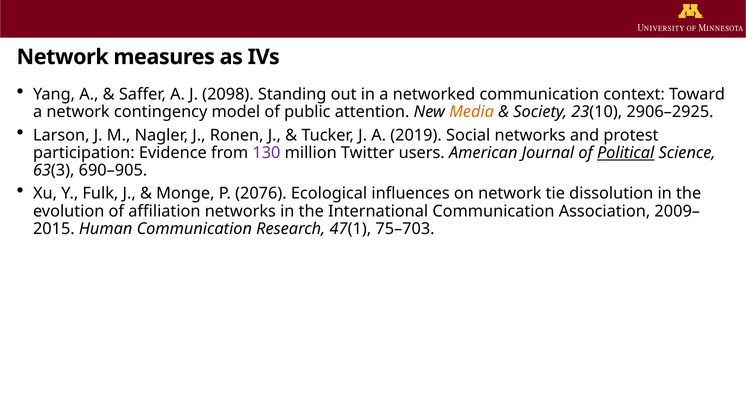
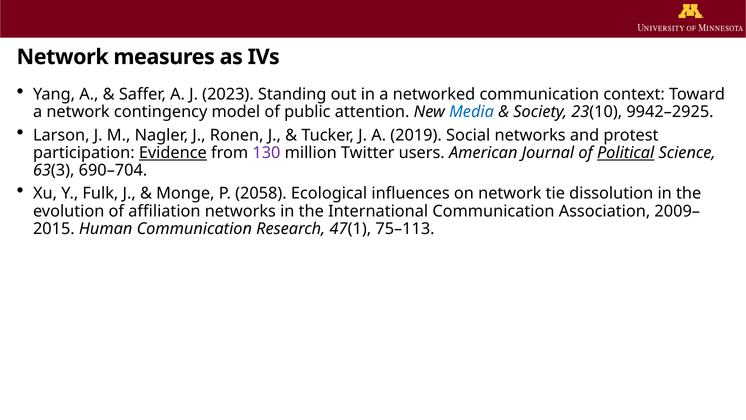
2098: 2098 -> 2023
Media colour: orange -> blue
2906–2925: 2906–2925 -> 9942–2925
Evidence underline: none -> present
690–905: 690–905 -> 690–704
2076: 2076 -> 2058
75–703: 75–703 -> 75–113
